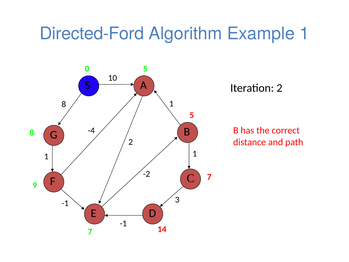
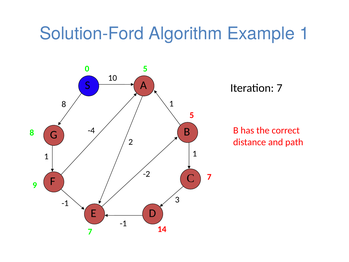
Directed-Ford: Directed-Ford -> Solution-Ford
Iteration 2: 2 -> 7
